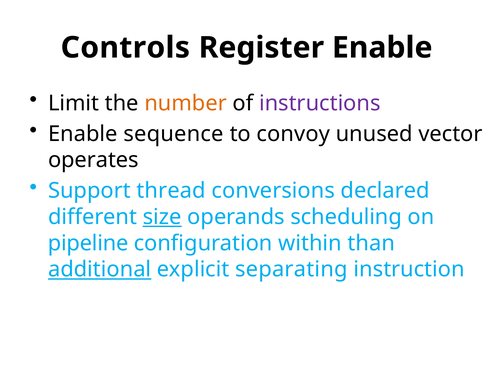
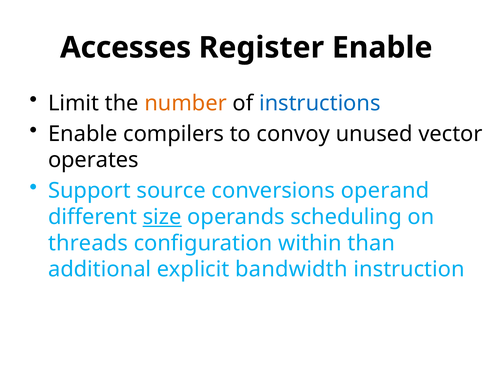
Controls: Controls -> Accesses
instructions colour: purple -> blue
sequence: sequence -> compilers
thread: thread -> source
declared: declared -> operand
pipeline: pipeline -> threads
additional underline: present -> none
separating: separating -> bandwidth
